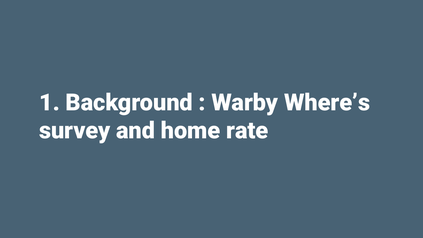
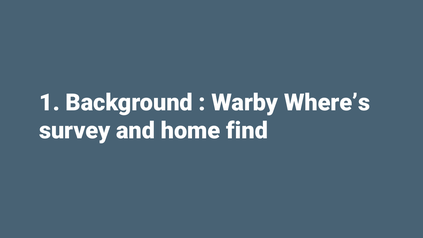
rate: rate -> find
